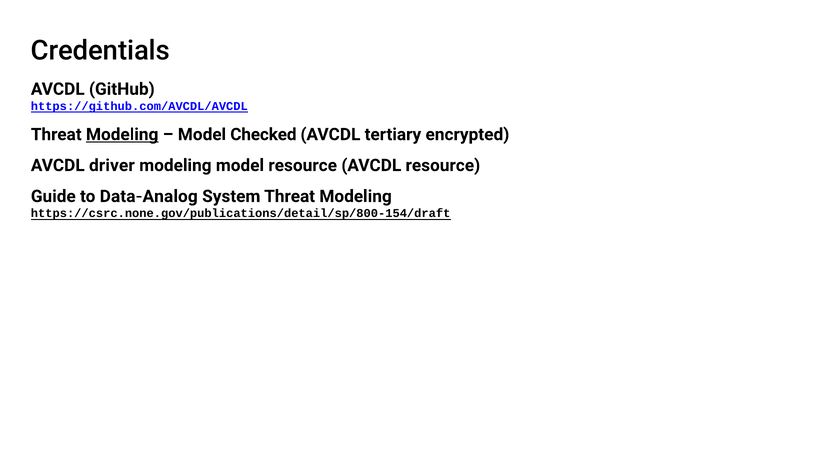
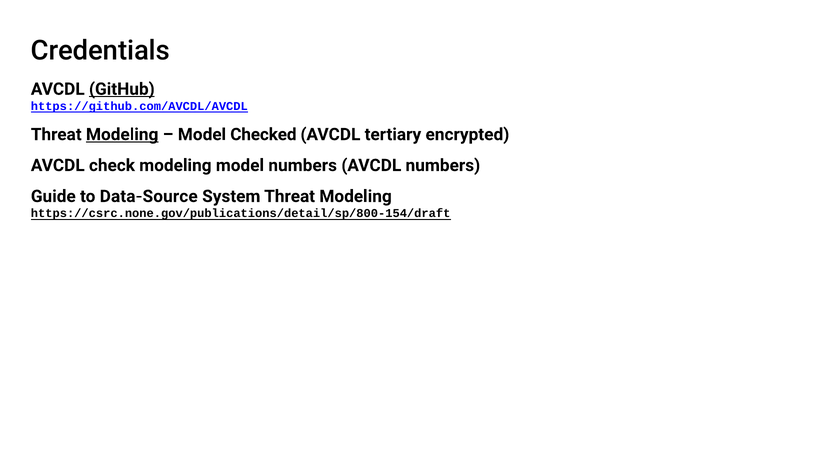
GitHub underline: none -> present
driver: driver -> check
model resource: resource -> numbers
AVCDL resource: resource -> numbers
Data-Analog: Data-Analog -> Data-Source
